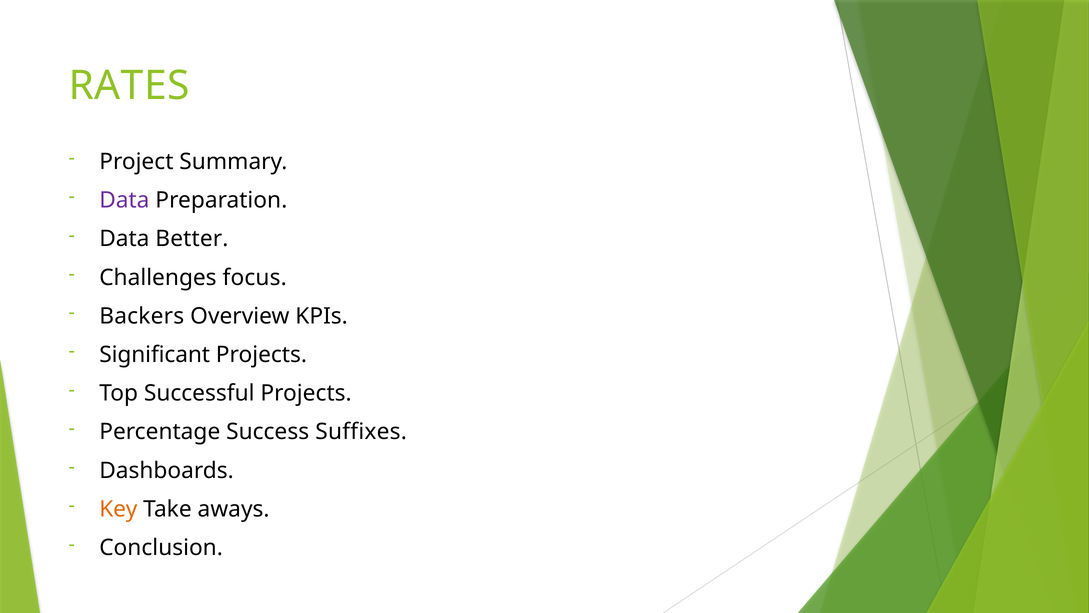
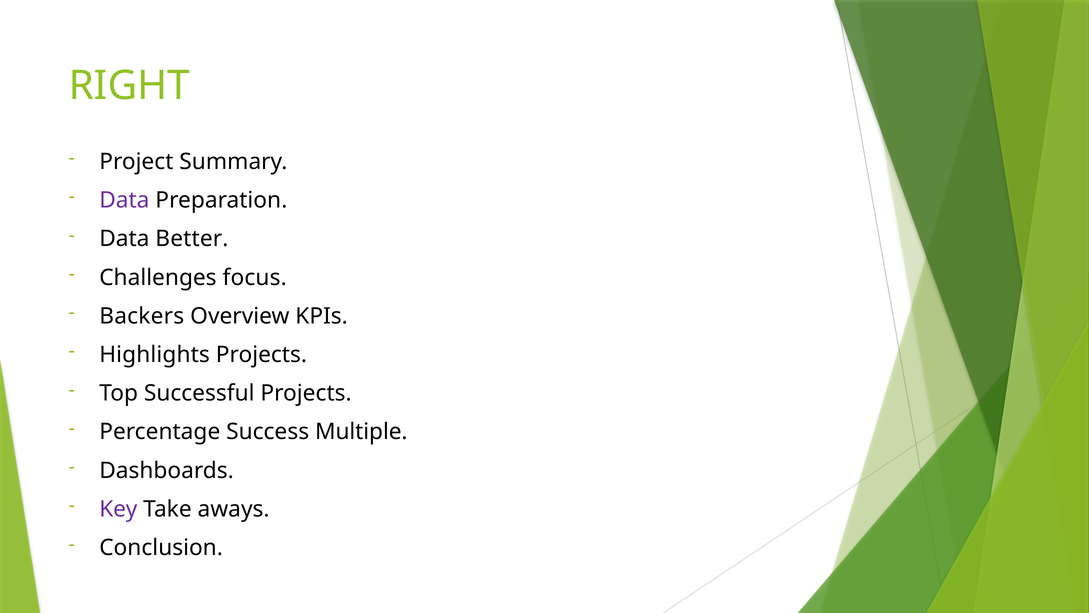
RATES: RATES -> RIGHT
Significant: Significant -> Highlights
Suffixes: Suffixes -> Multiple
Key colour: orange -> purple
